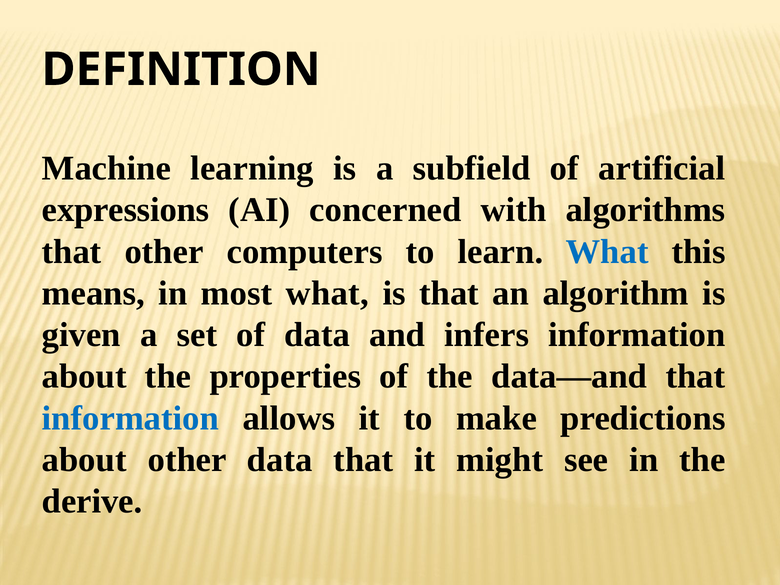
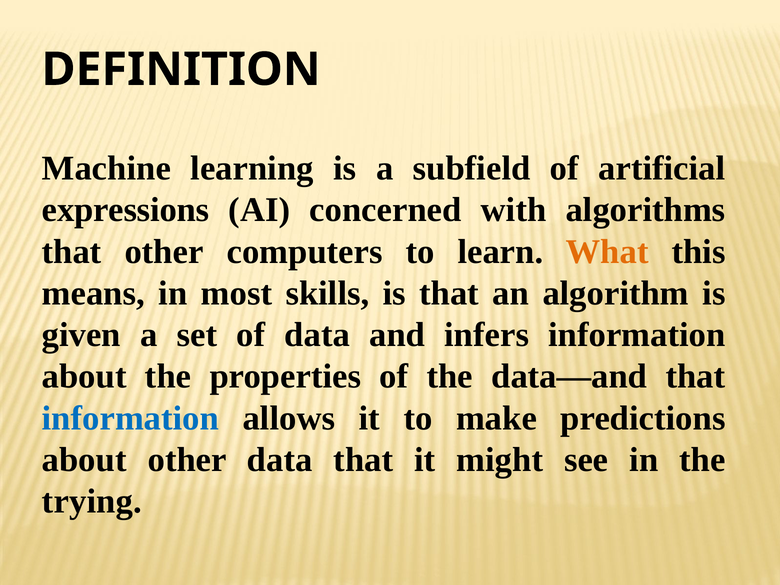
What at (607, 252) colour: blue -> orange
most what: what -> skills
derive: derive -> trying
